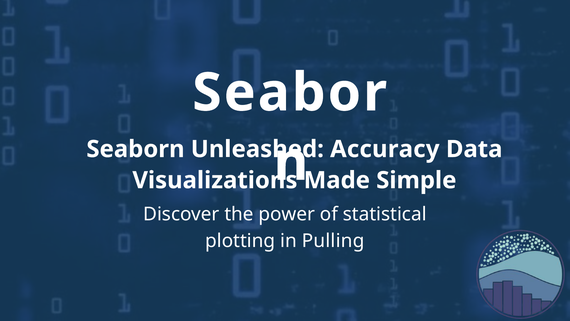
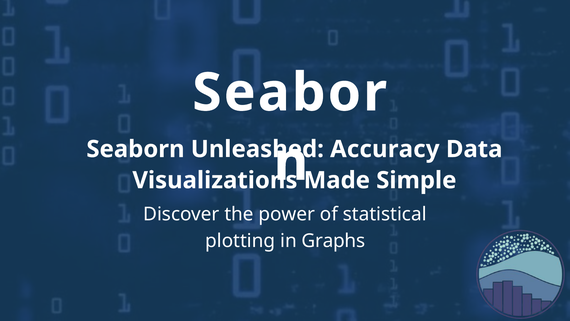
Pulling: Pulling -> Graphs
